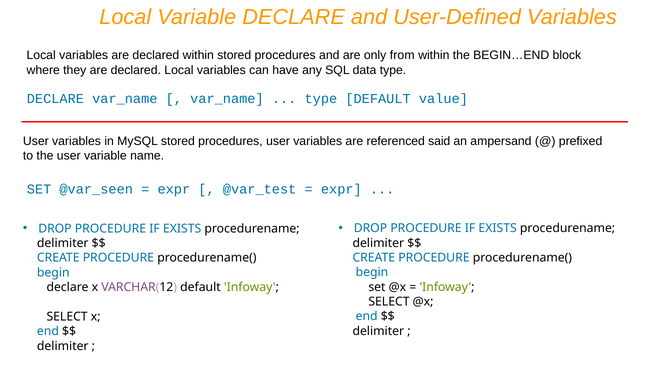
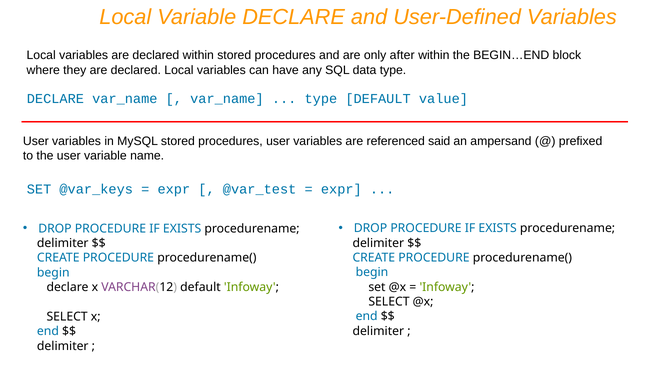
from: from -> after
@var_seen: @var_seen -> @var_keys
